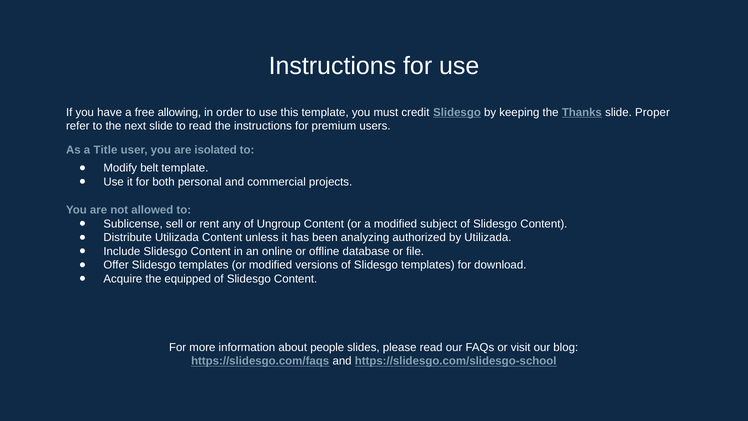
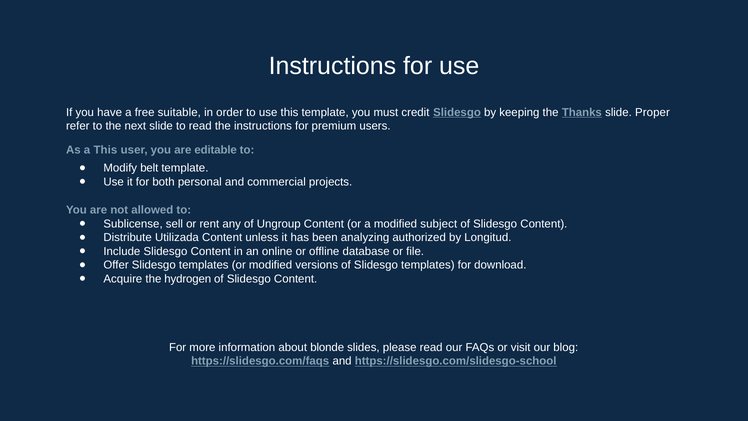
allowing: allowing -> suitable
a Title: Title -> This
isolated: isolated -> editable
by Utilizada: Utilizada -> Longitud
equipped: equipped -> hydrogen
people: people -> blonde
